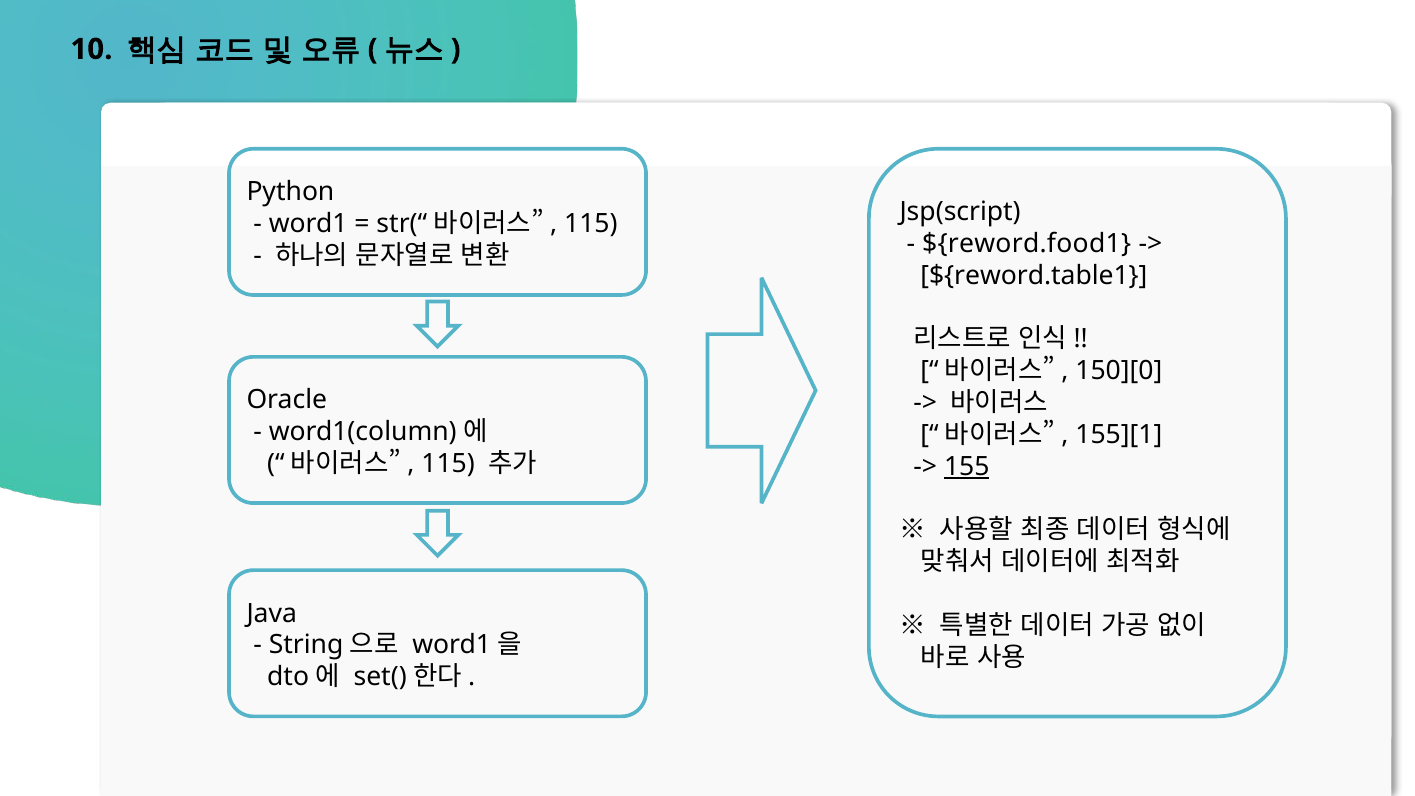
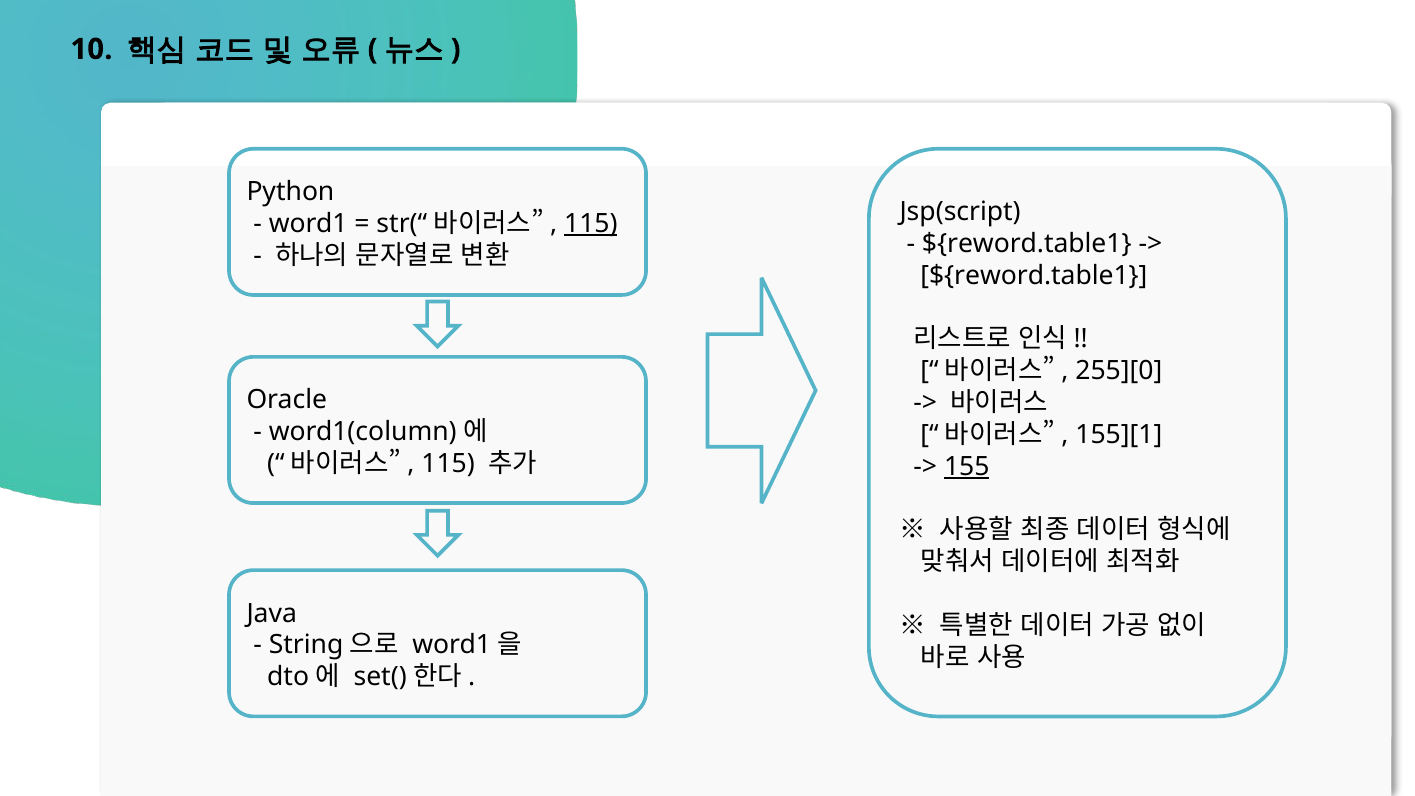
115 at (591, 224) underline: none -> present
${reword.food1 at (1027, 243): ${reword.food1 -> ${reword.table1
150][0: 150][0 -> 255][0
